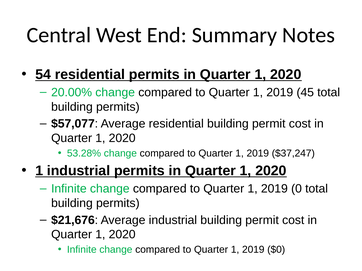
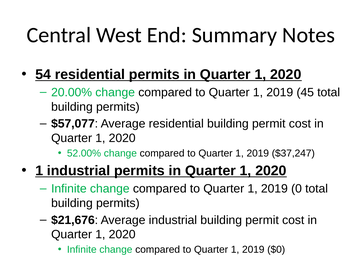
53.28%: 53.28% -> 52.00%
